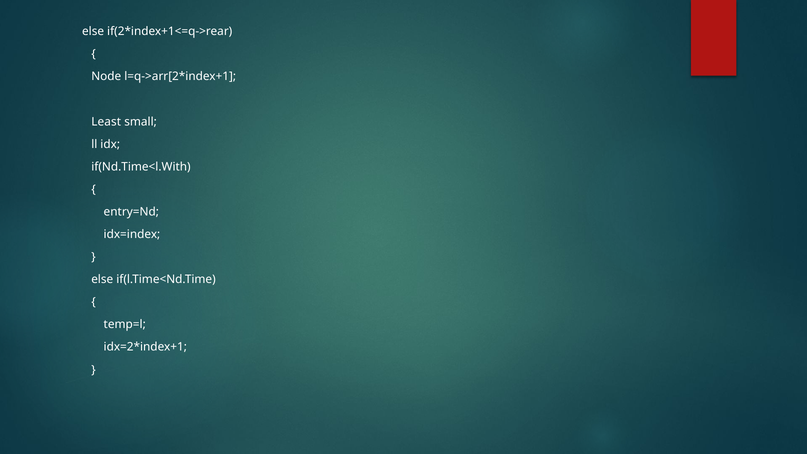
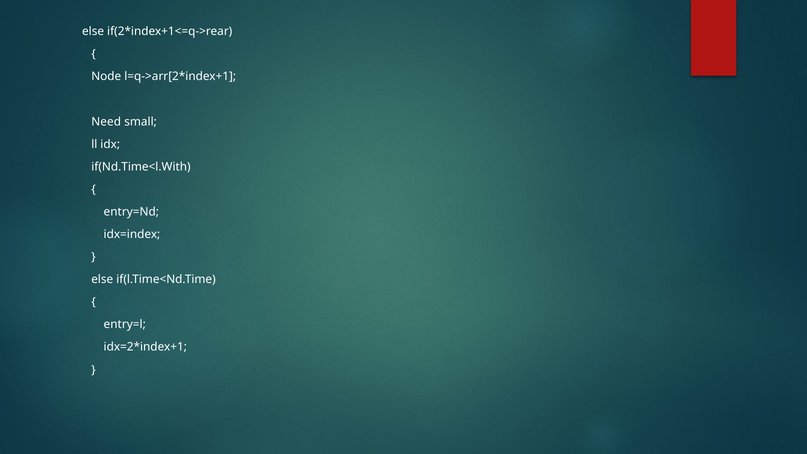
Least: Least -> Need
temp=l: temp=l -> entry=l
